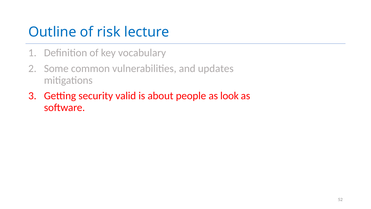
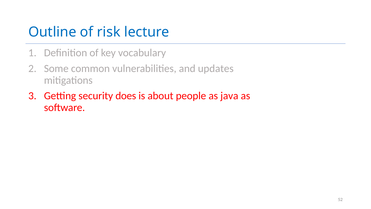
valid: valid -> does
look: look -> java
